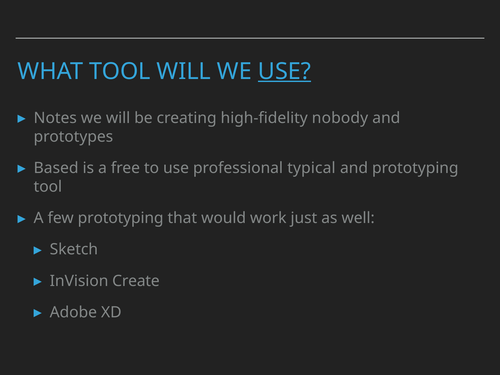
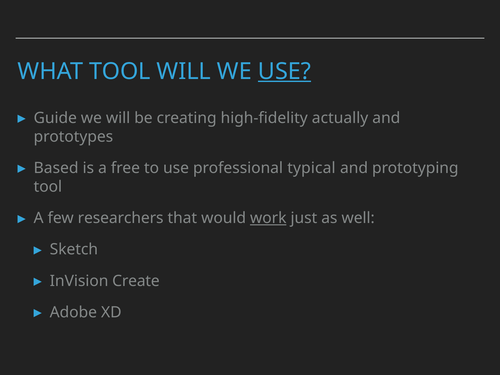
Notes: Notes -> Guide
nobody: nobody -> actually
few prototyping: prototyping -> researchers
work underline: none -> present
